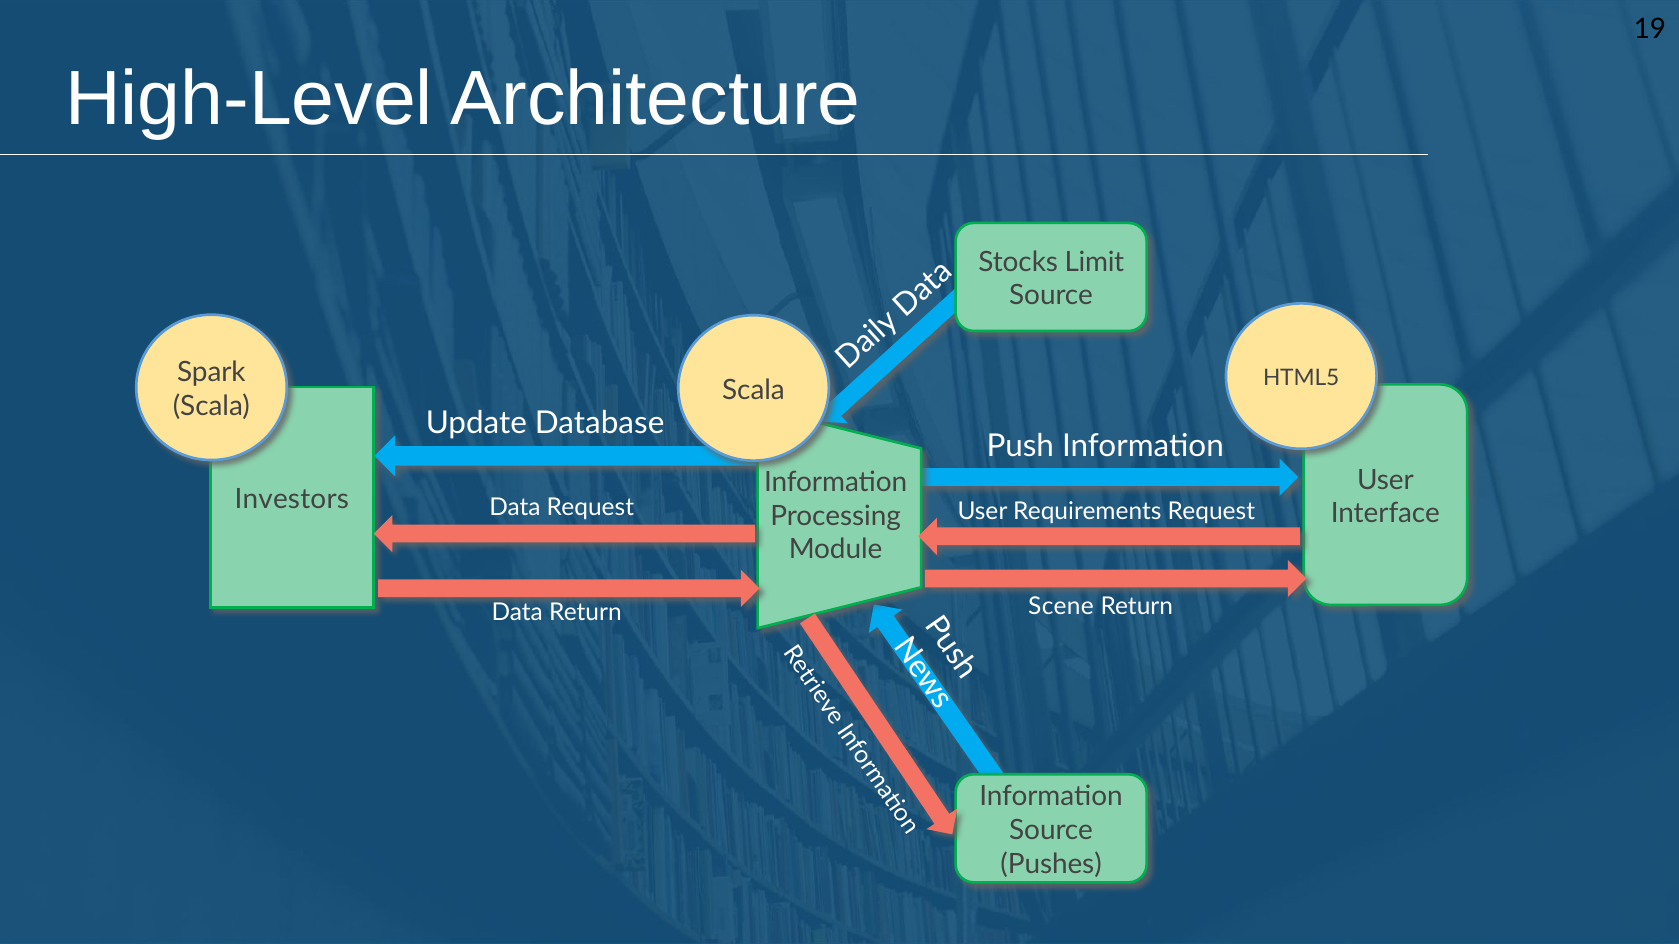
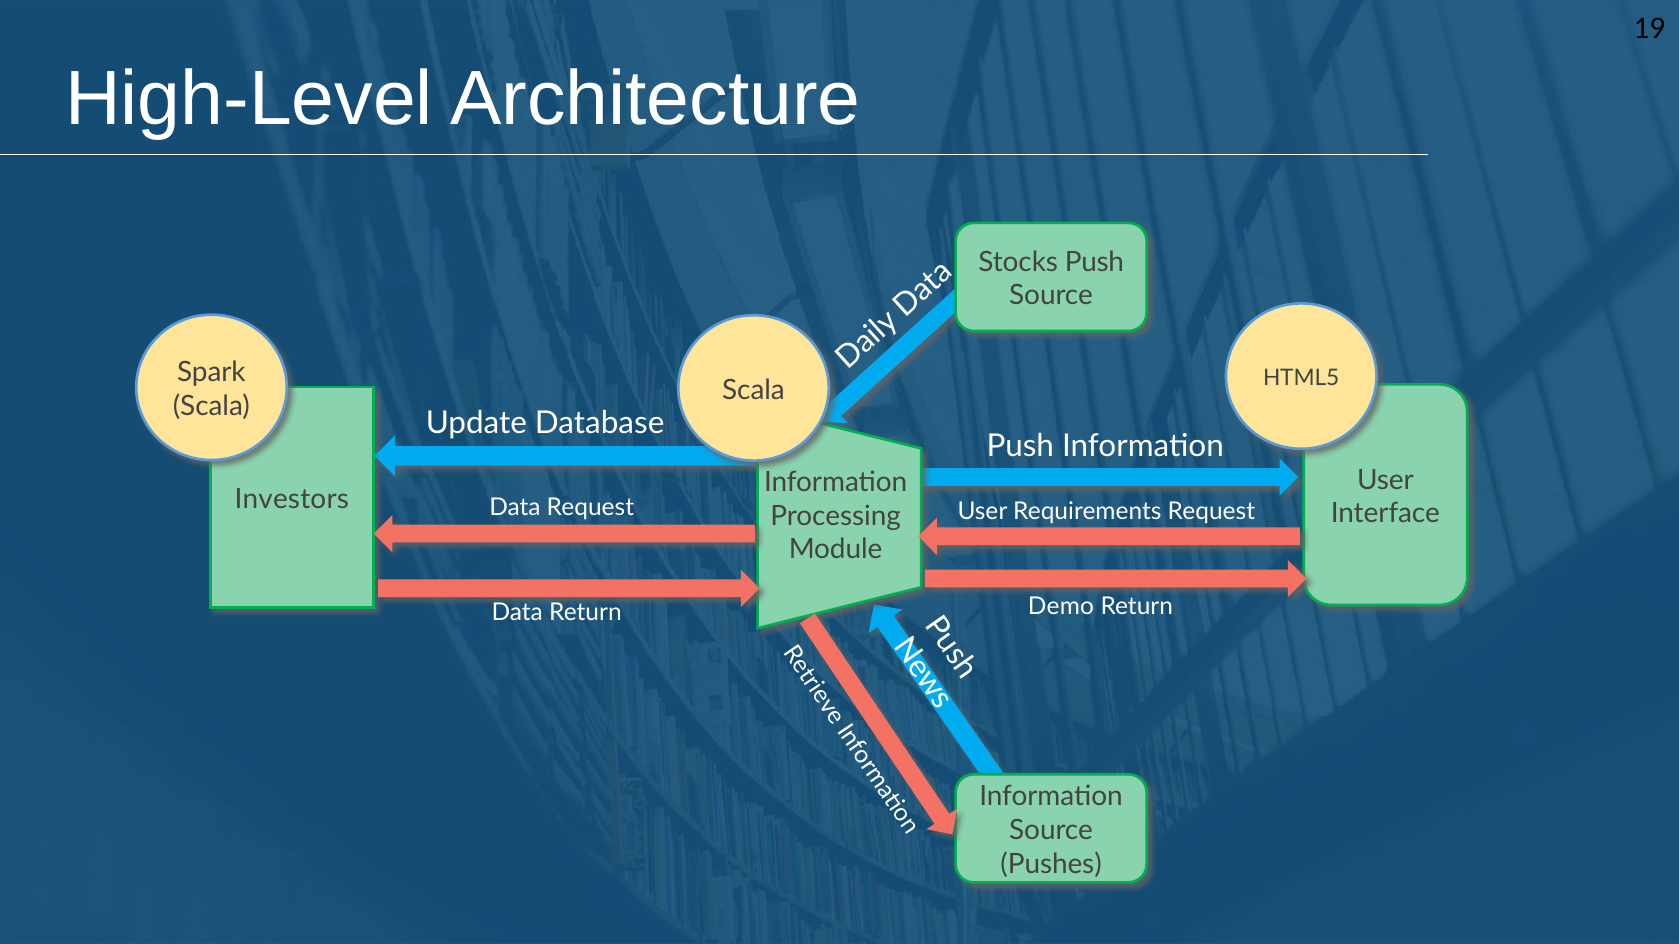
Stocks Limit: Limit -> Push
Scene: Scene -> Demo
